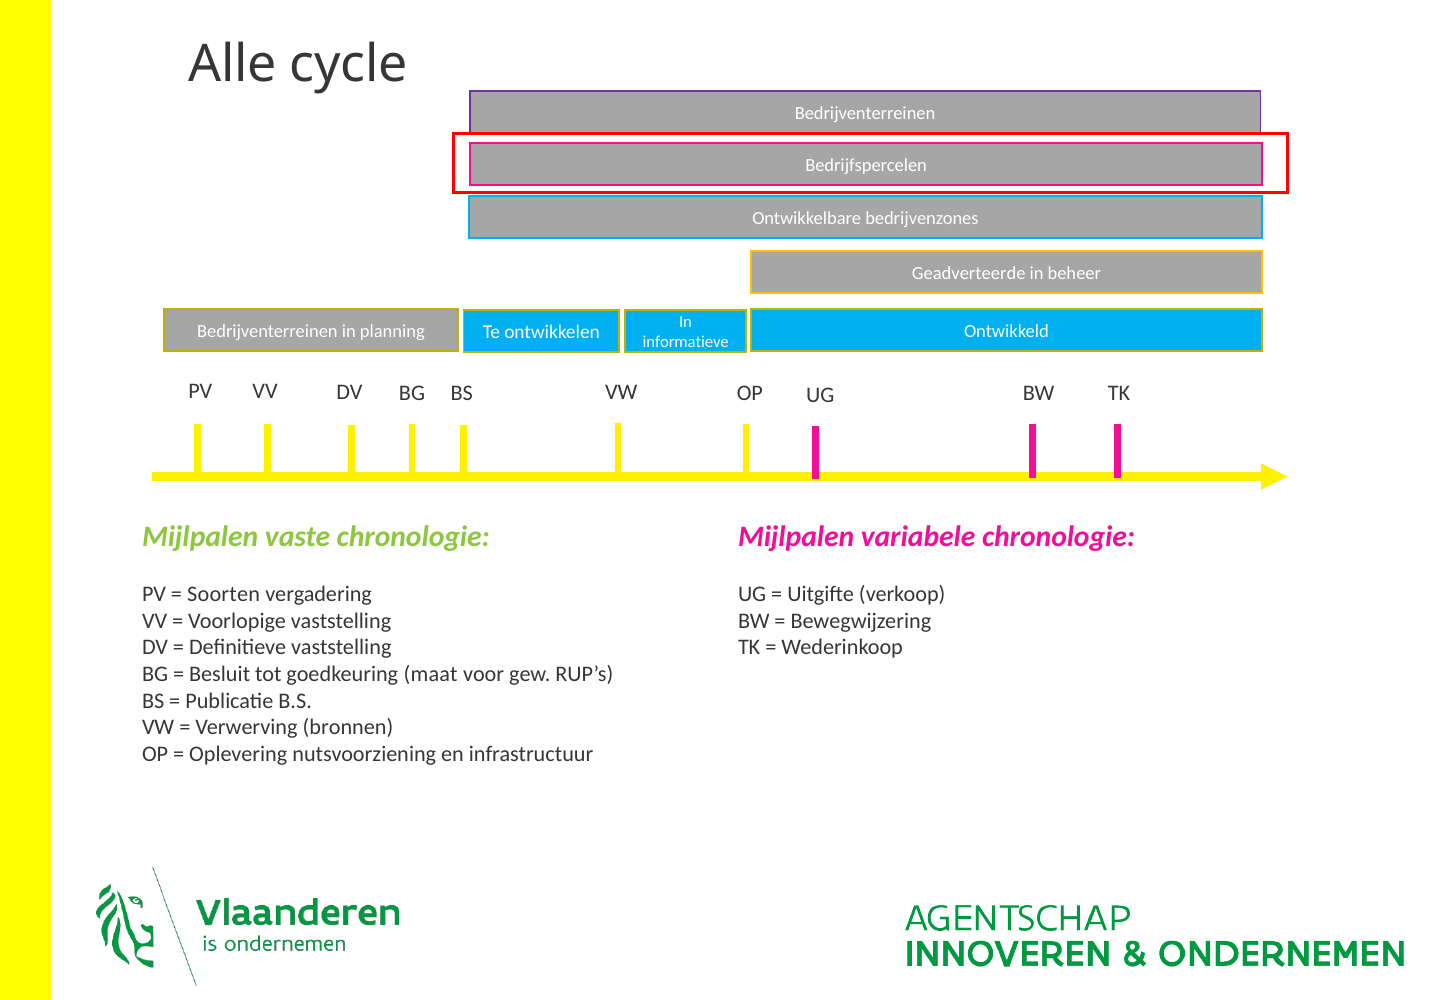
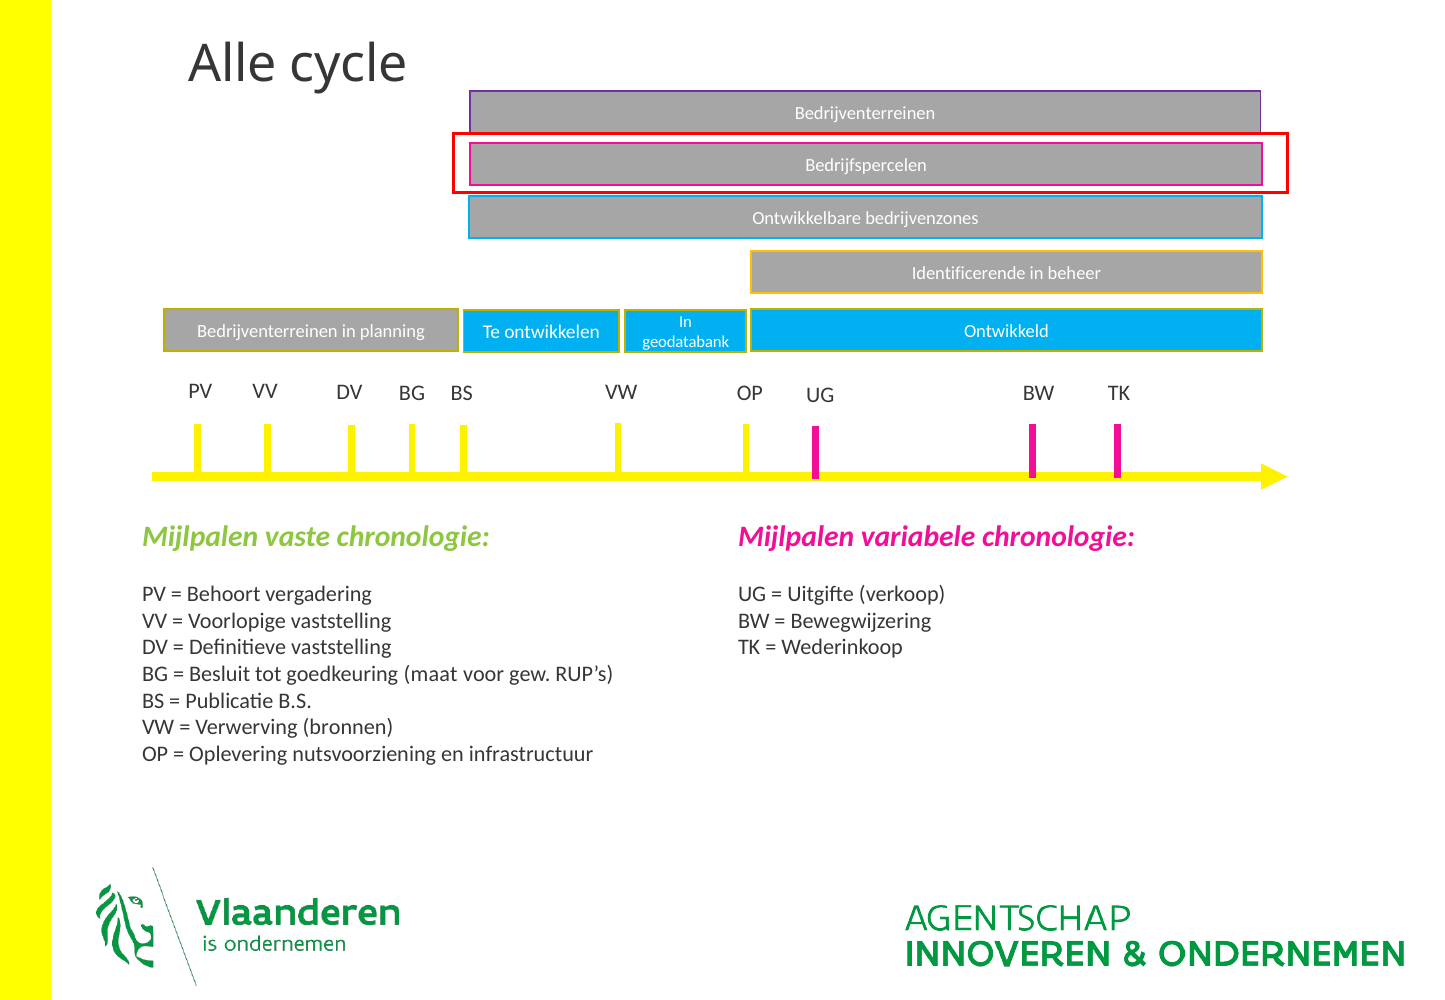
Geadverteerde: Geadverteerde -> Identificerende
informatieve: informatieve -> geodatabank
Soorten: Soorten -> Behoort
